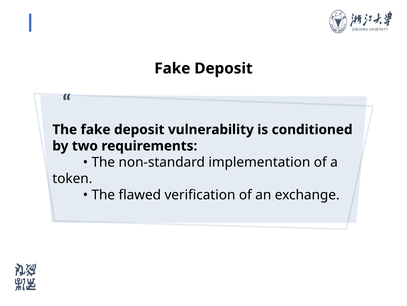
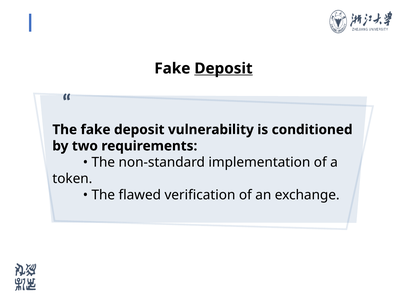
Deposit at (223, 68) underline: none -> present
